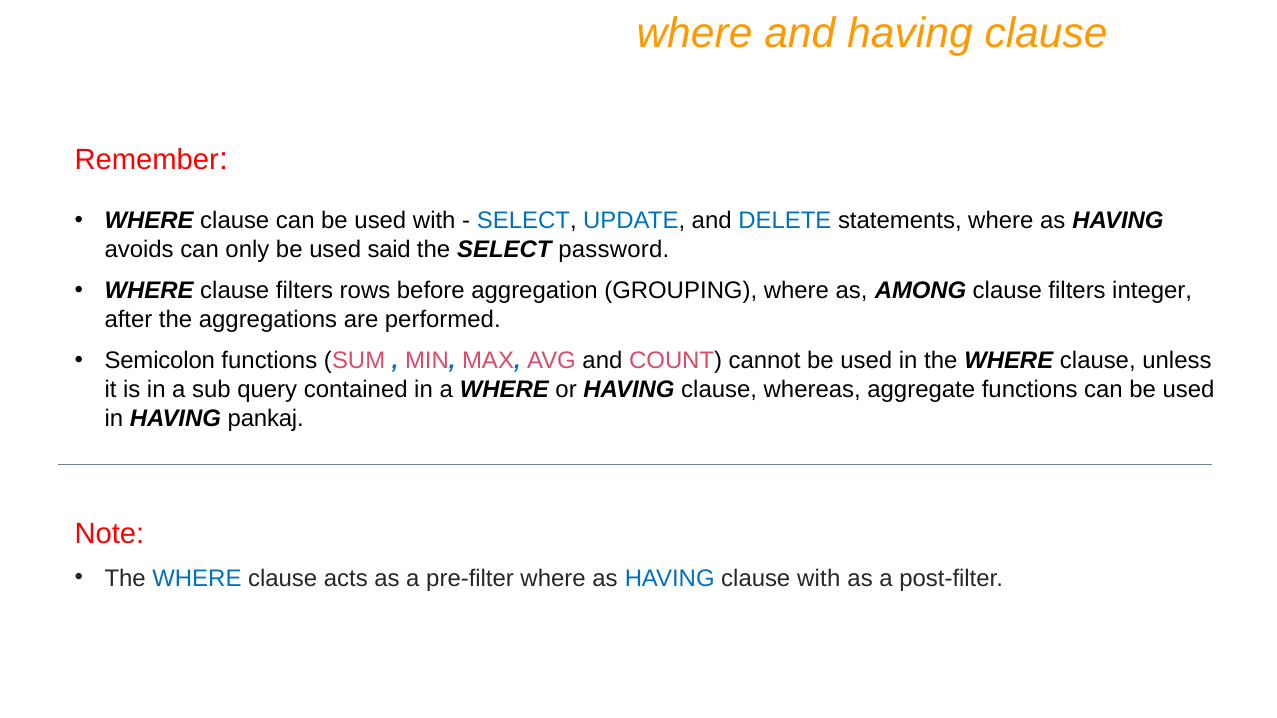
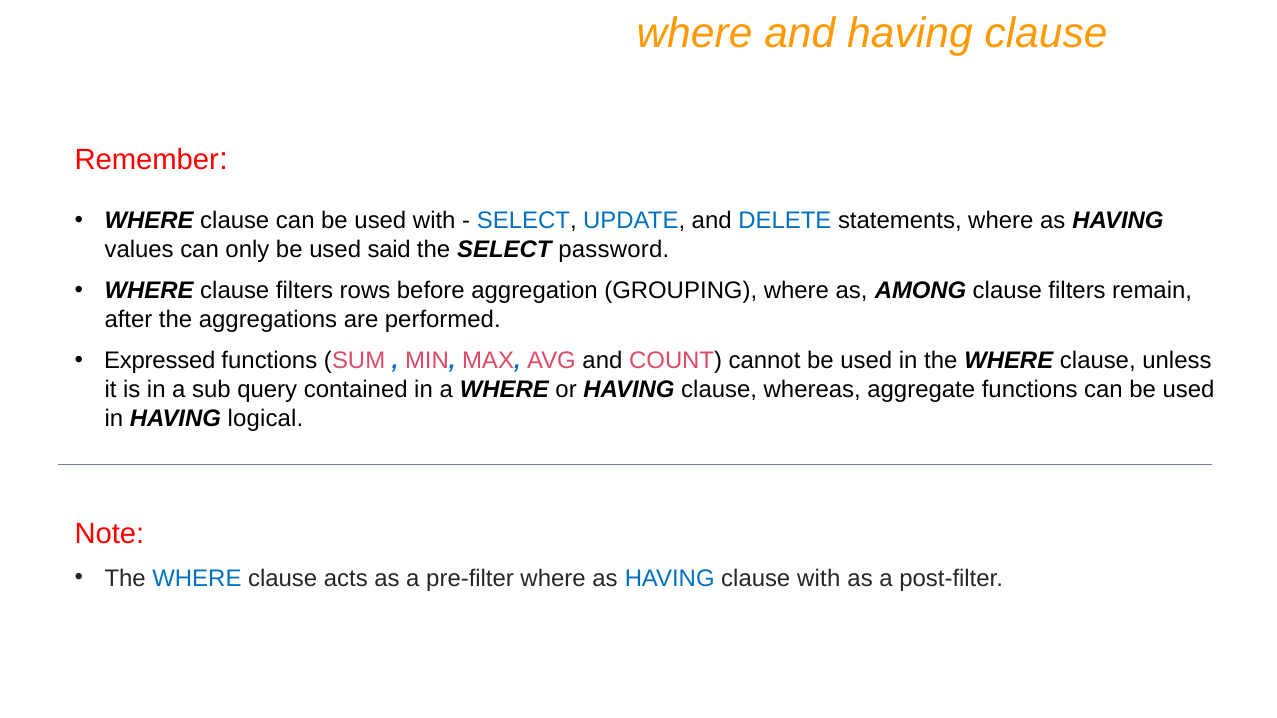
avoids: avoids -> values
integer: integer -> remain
Semicolon: Semicolon -> Expressed
pankaj: pankaj -> logical
